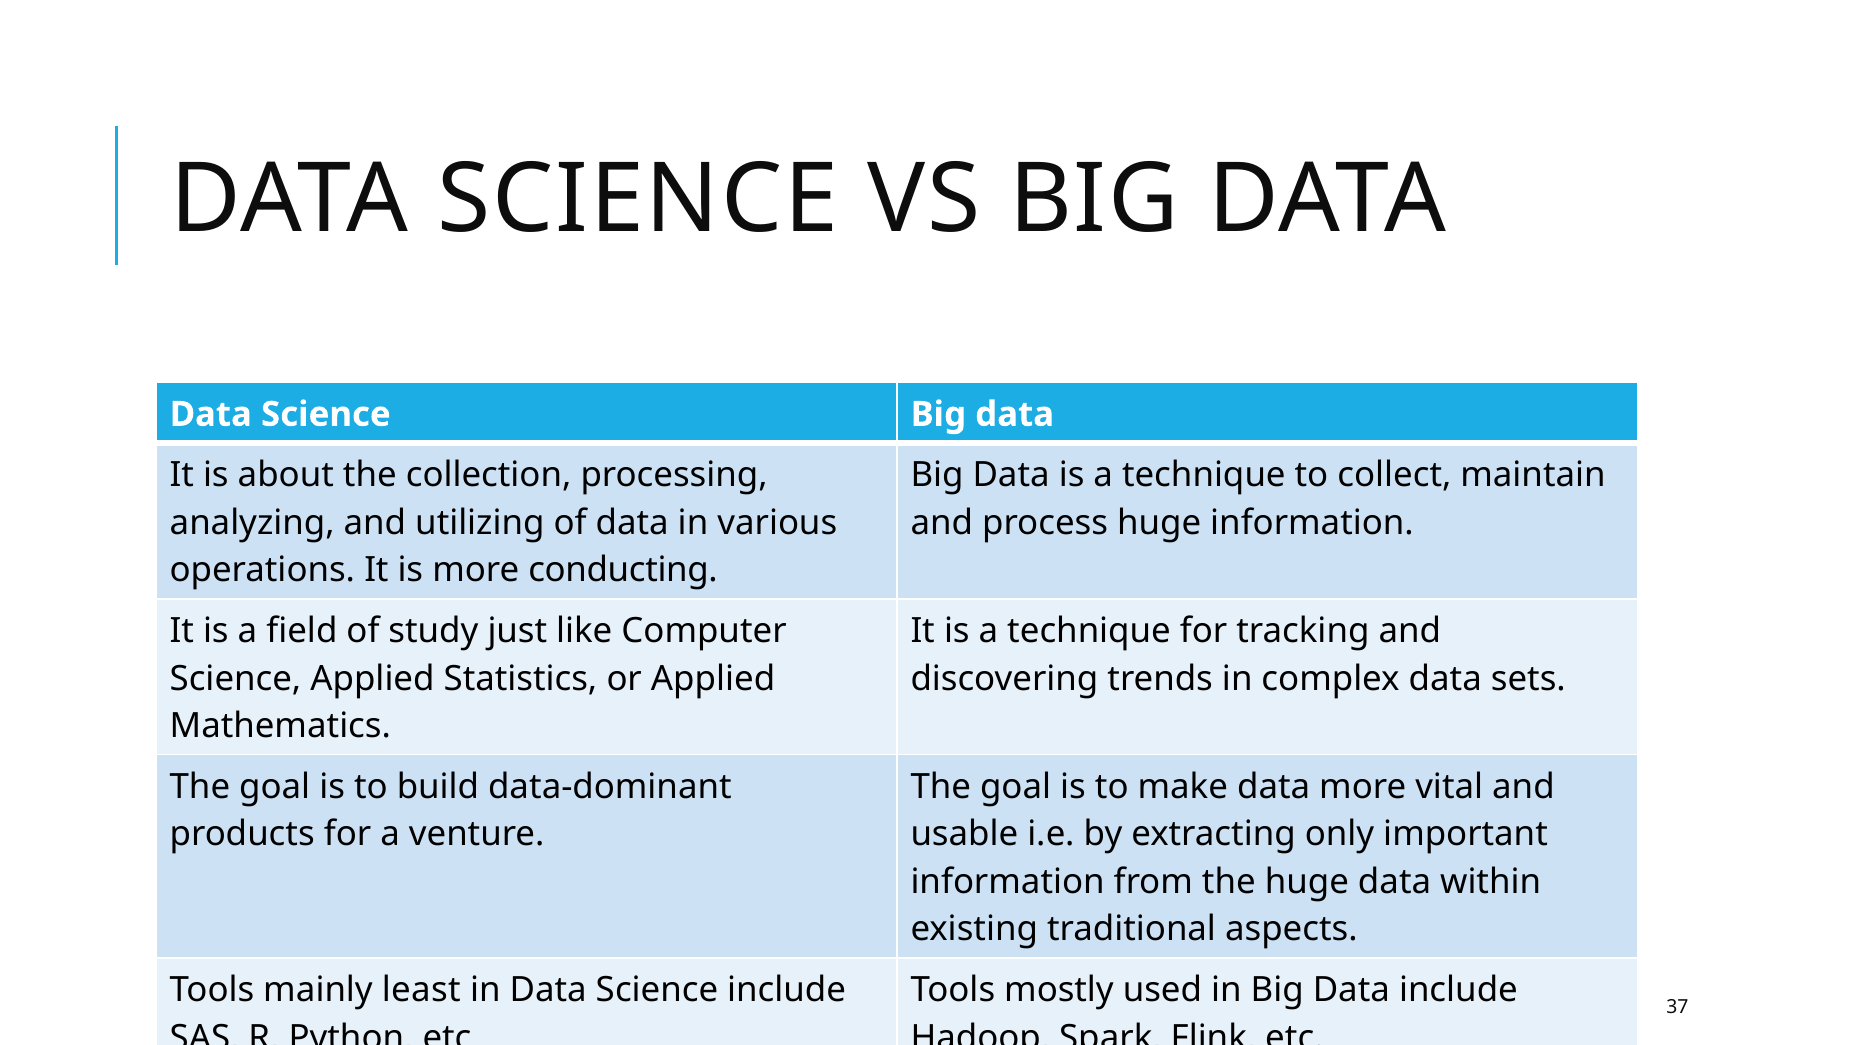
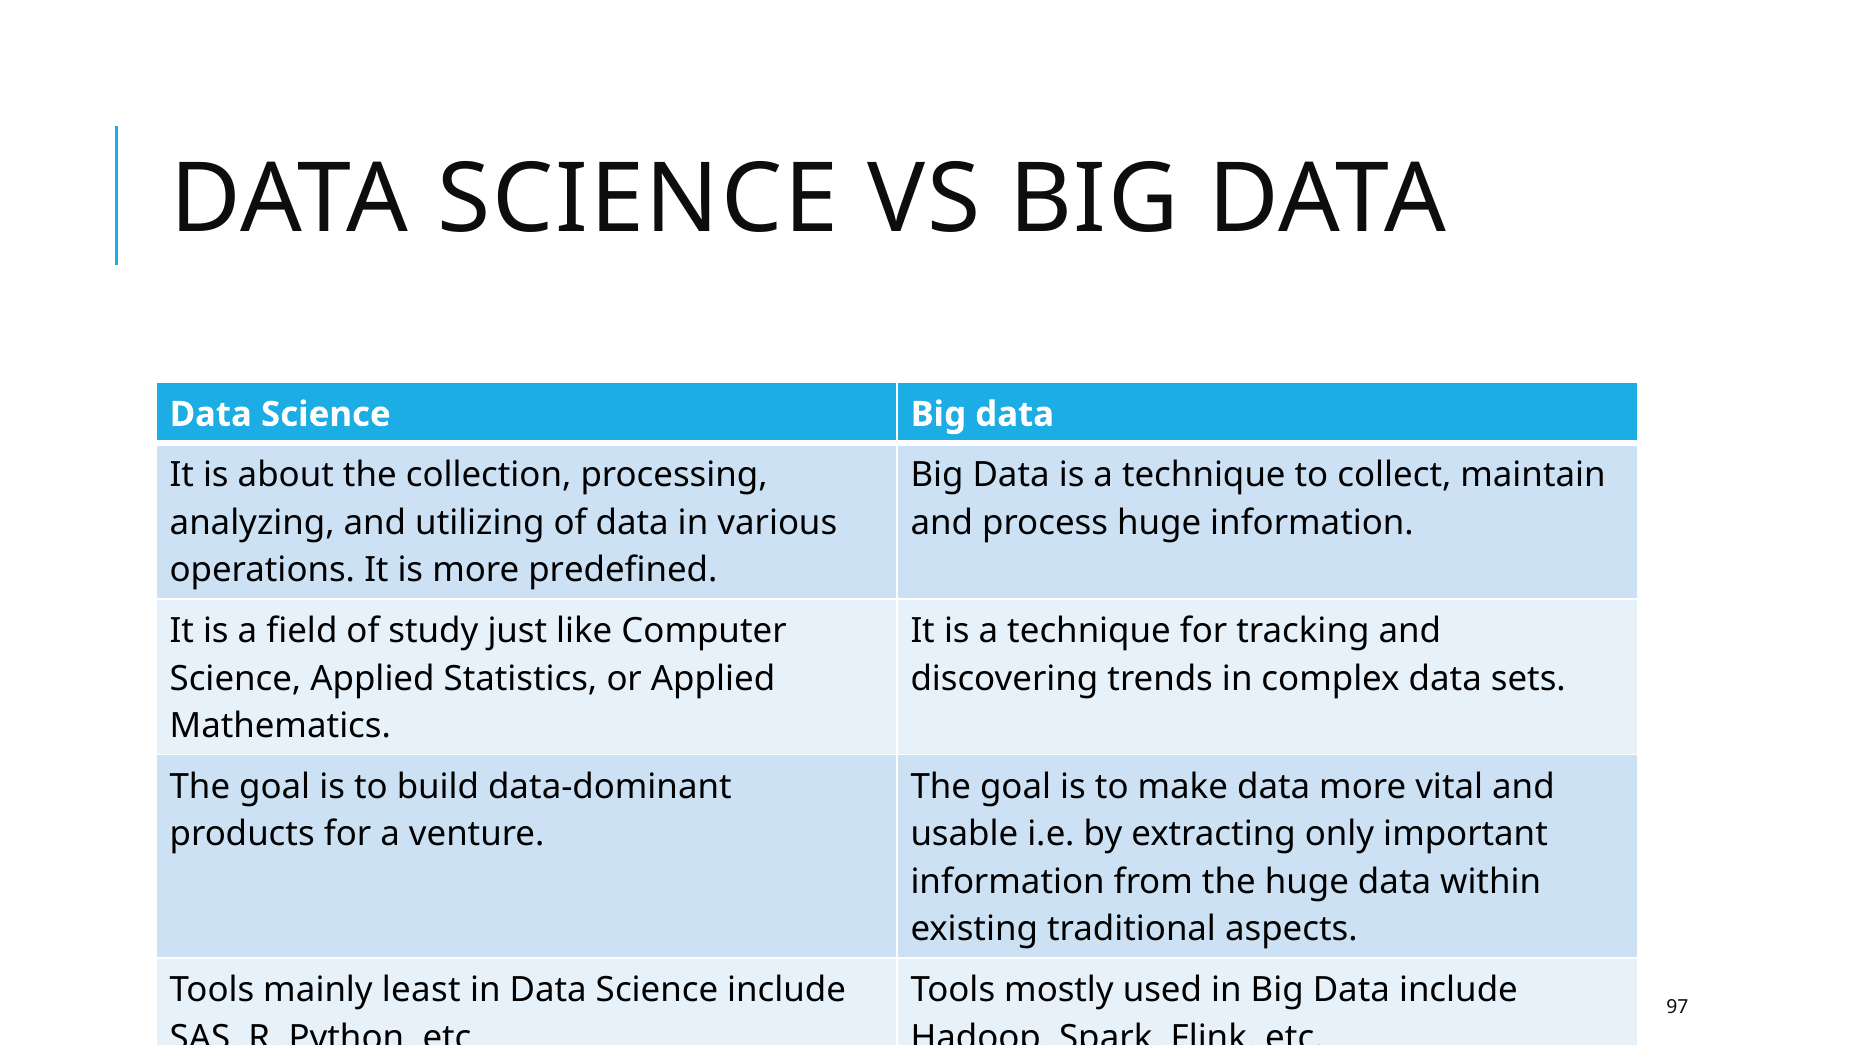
conducting: conducting -> predefined
37: 37 -> 97
